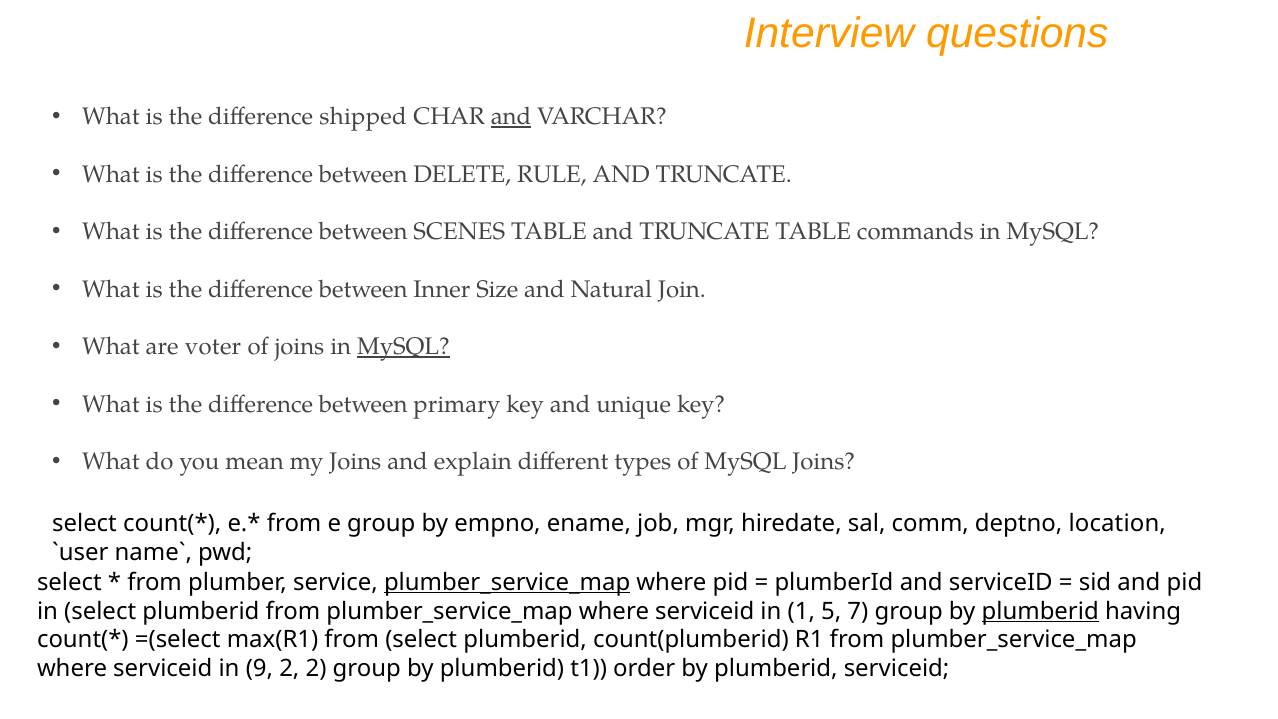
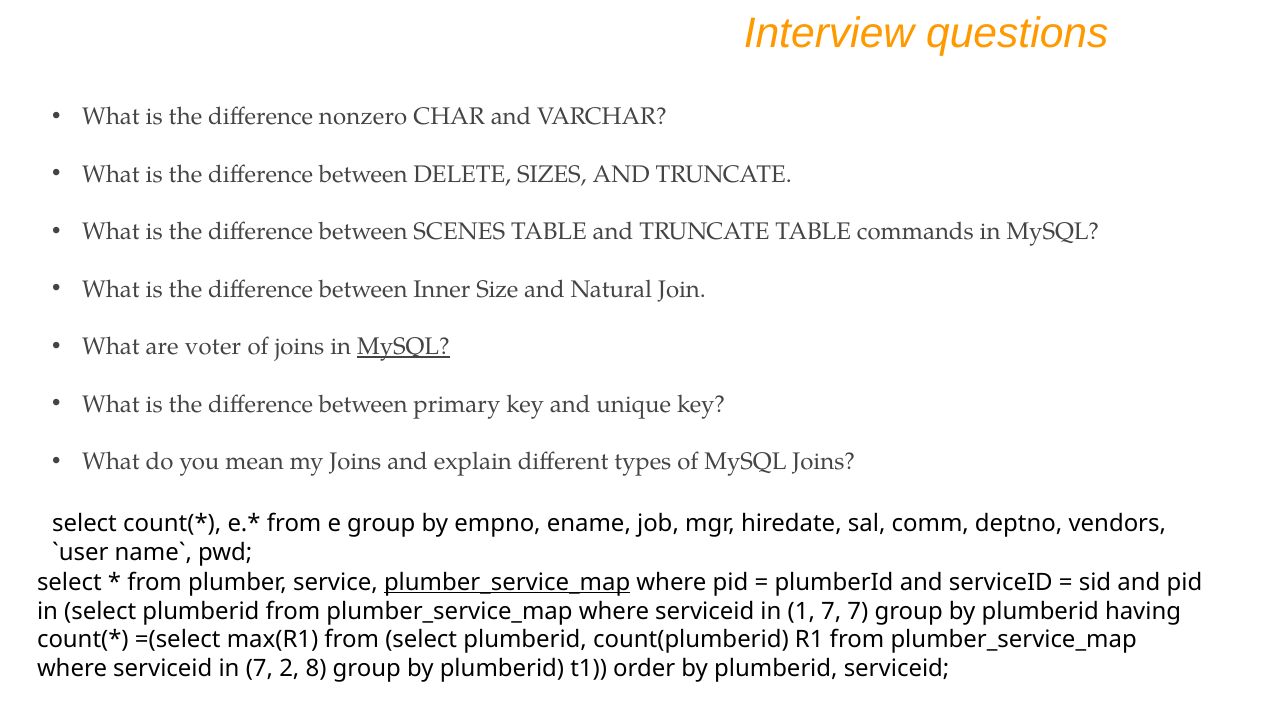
shipped: shipped -> nonzero
and at (511, 117) underline: present -> none
RULE: RULE -> SIZES
location: location -> vendors
1 5: 5 -> 7
plumberid at (1040, 611) underline: present -> none
in 9: 9 -> 7
2 2: 2 -> 8
